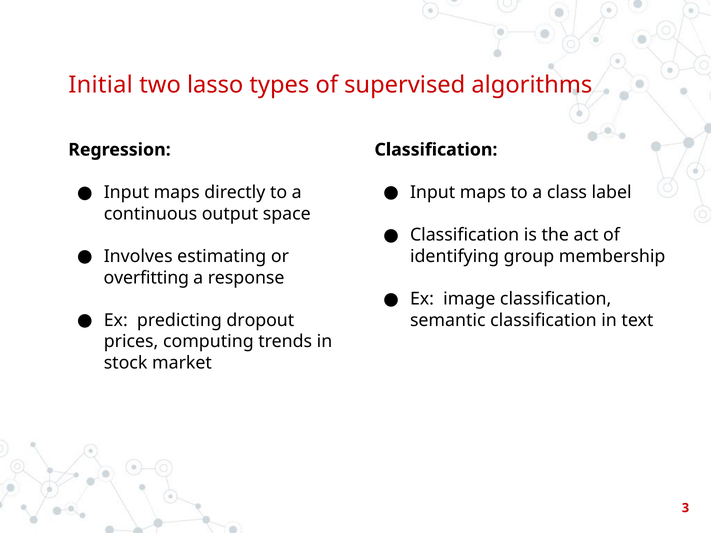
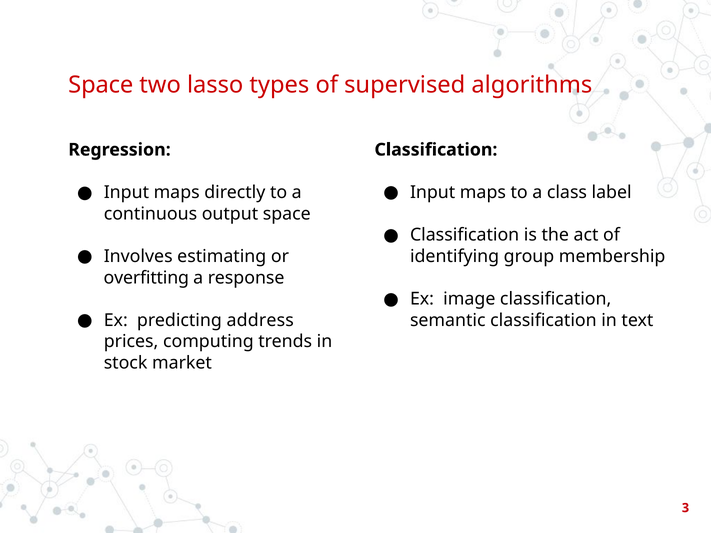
Initial at (101, 85): Initial -> Space
dropout: dropout -> address
